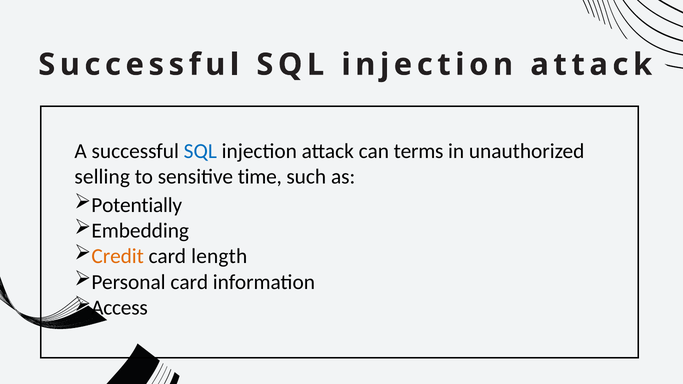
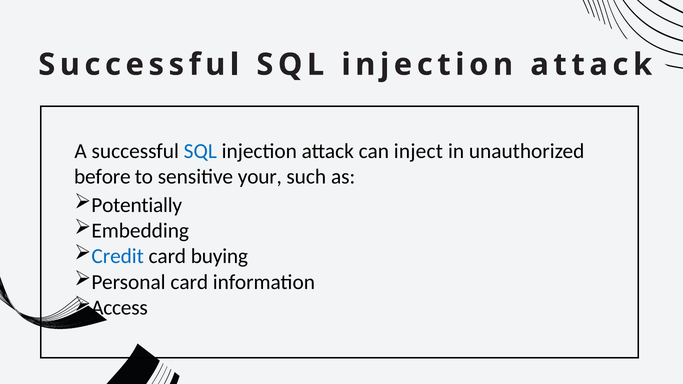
terms: terms -> inject
selling: selling -> before
time: time -> your
Credit colour: orange -> blue
length: length -> buying
